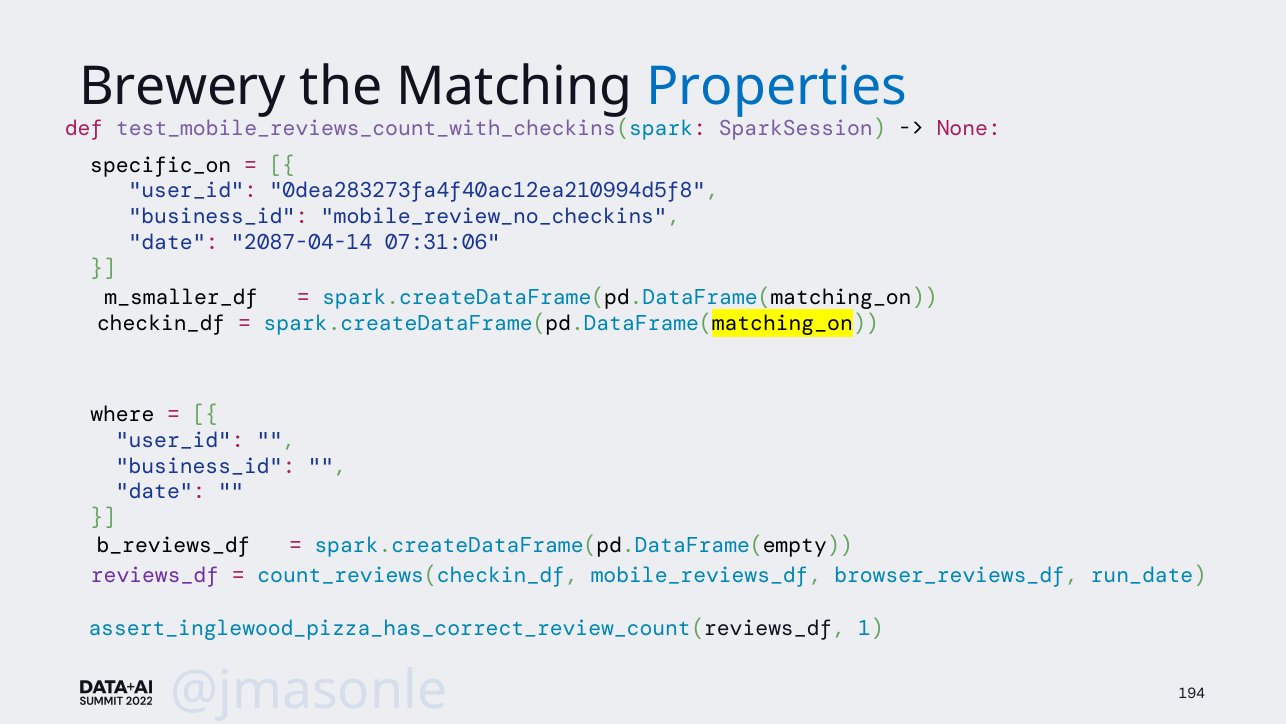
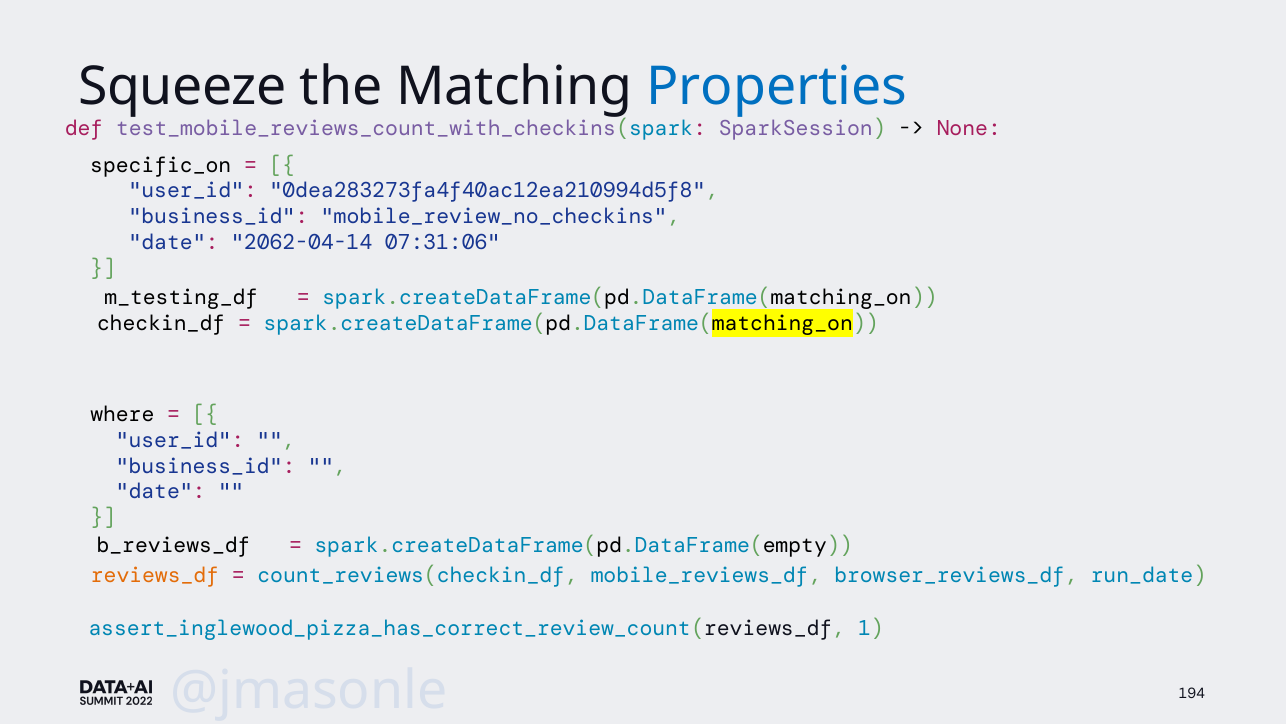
Brewery: Brewery -> Squeeze
2087-04-14: 2087-04-14 -> 2062-04-14
m_smaller_df: m_smaller_df -> m_testing_df
reviews_df colour: purple -> orange
